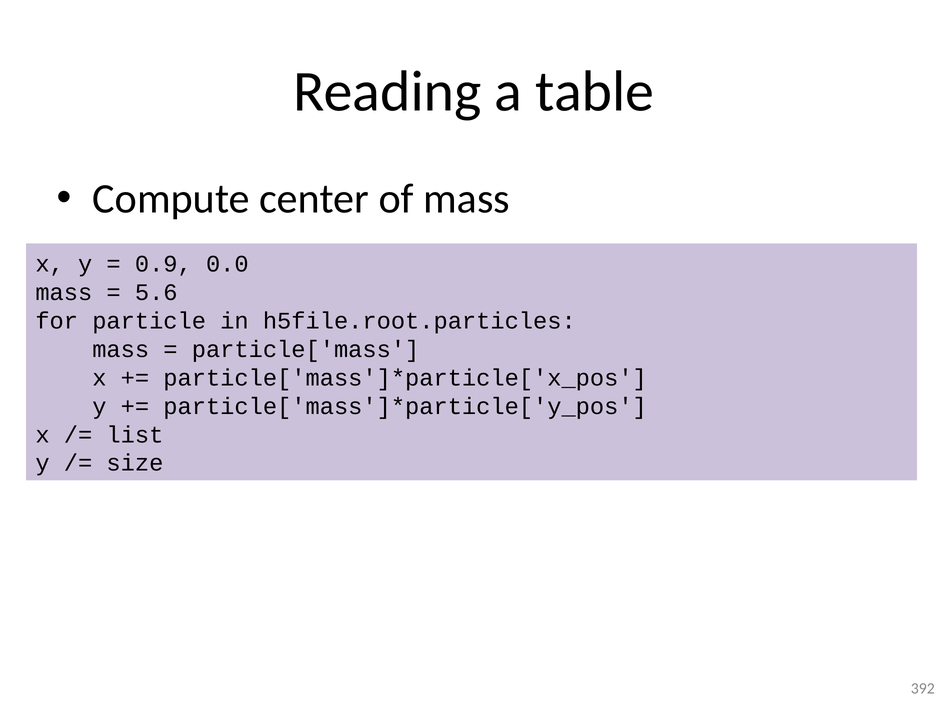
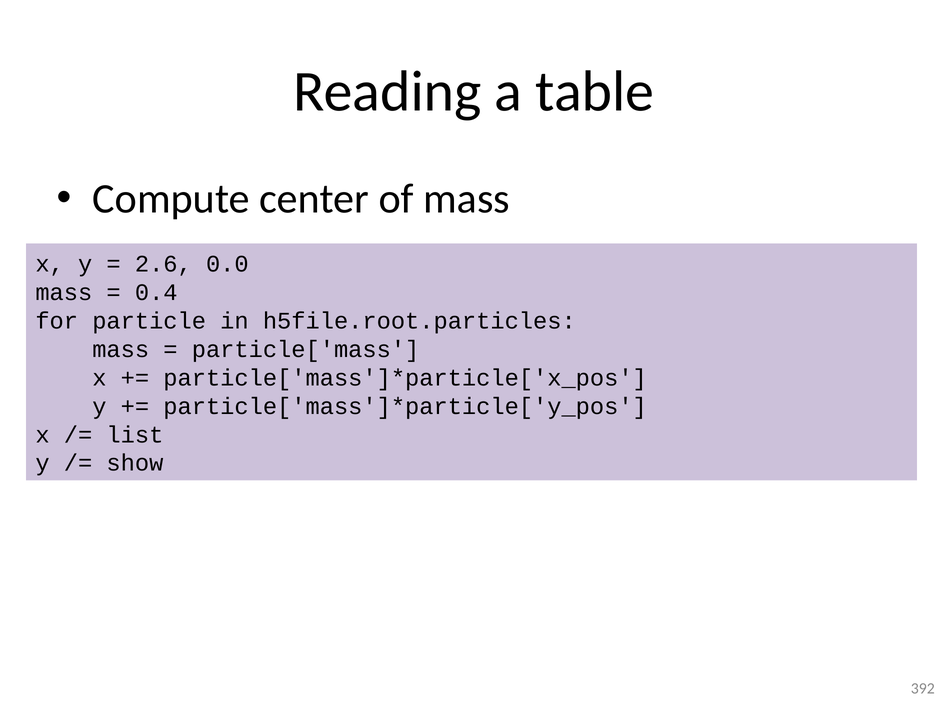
0.9: 0.9 -> 2.6
5.6: 5.6 -> 0.4
size: size -> show
